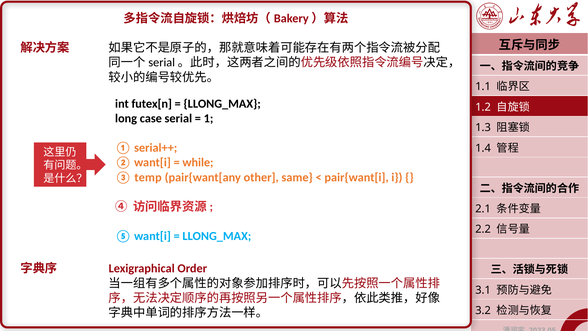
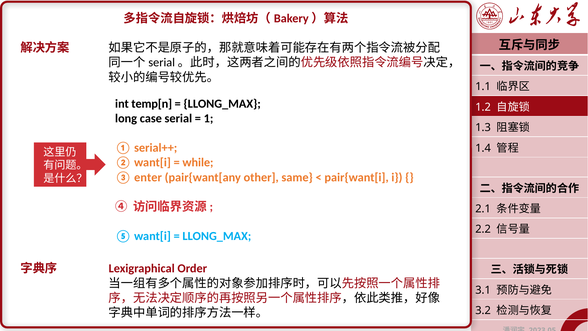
futex[n: futex[n -> temp[n
temp: temp -> enter
